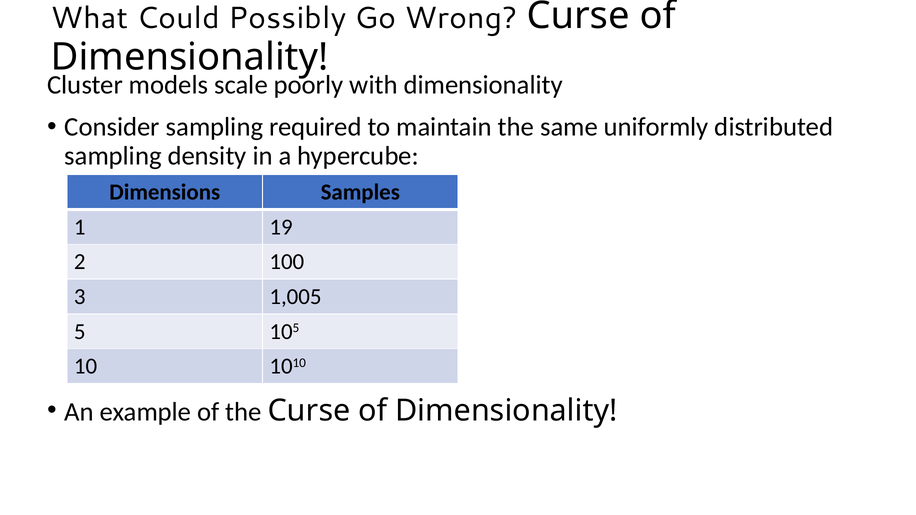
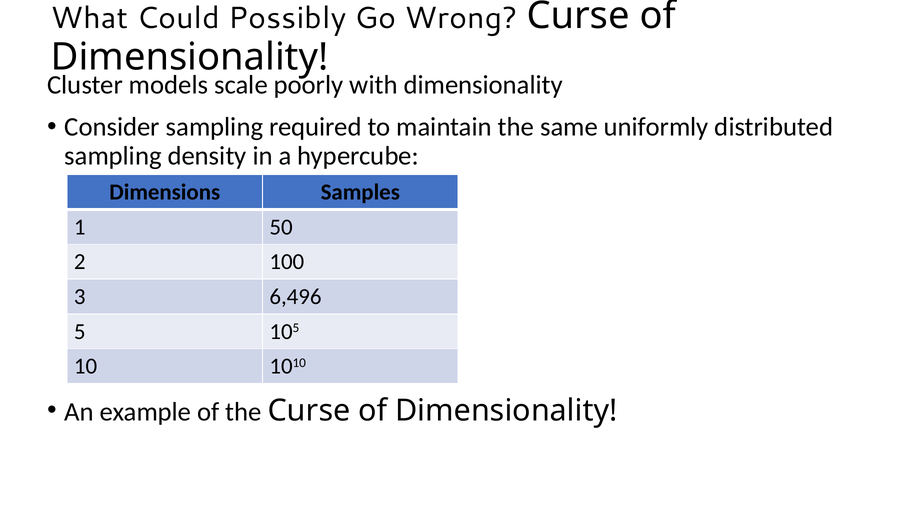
19: 19 -> 50
1,005: 1,005 -> 6,496
